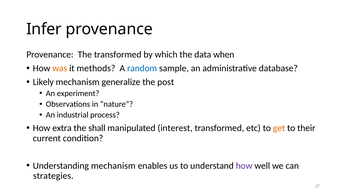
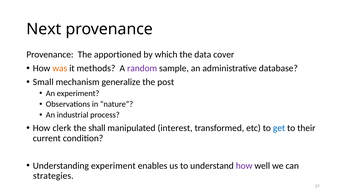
Infer: Infer -> Next
The transformed: transformed -> apportioned
when: when -> cover
random colour: blue -> purple
Likely: Likely -> Small
extra: extra -> clerk
get colour: orange -> blue
Understanding mechanism: mechanism -> experiment
